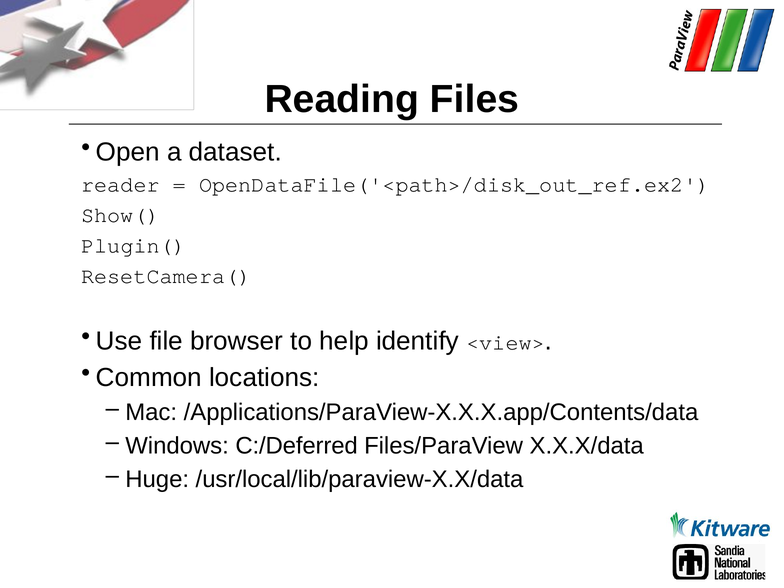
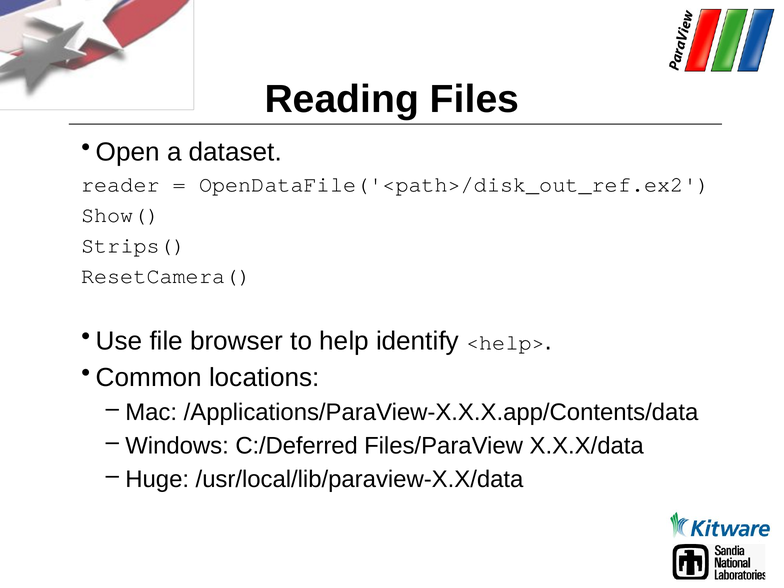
Plugin(: Plugin( -> Strips(
<view>: <view> -> <help>
